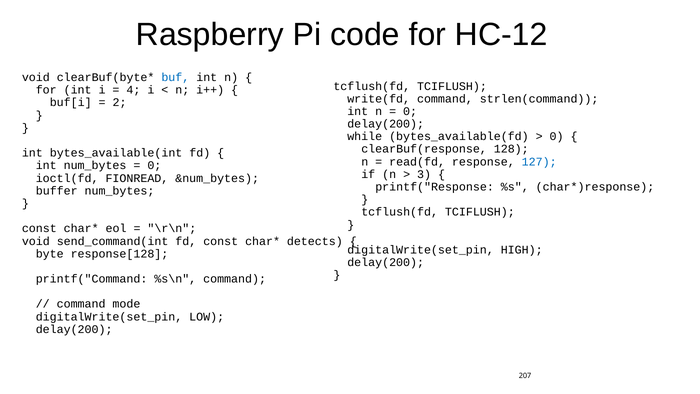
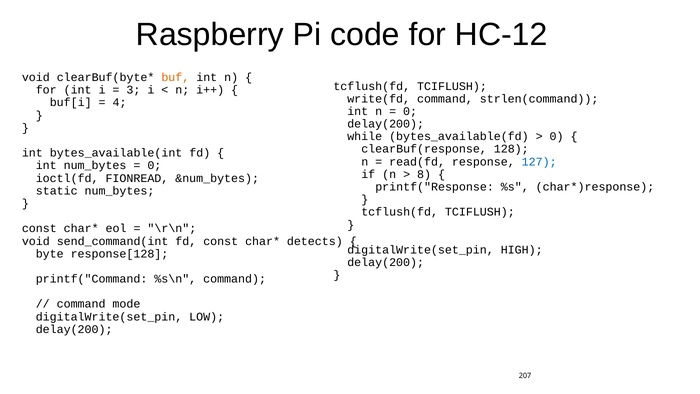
buf colour: blue -> orange
4: 4 -> 3
2: 2 -> 4
3: 3 -> 8
buffer: buffer -> static
